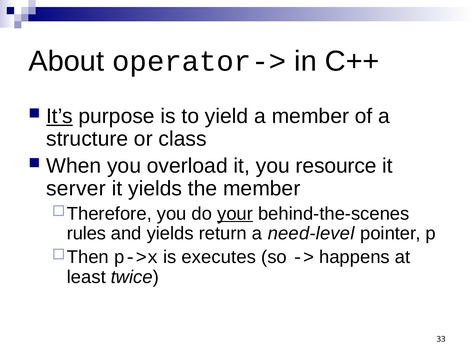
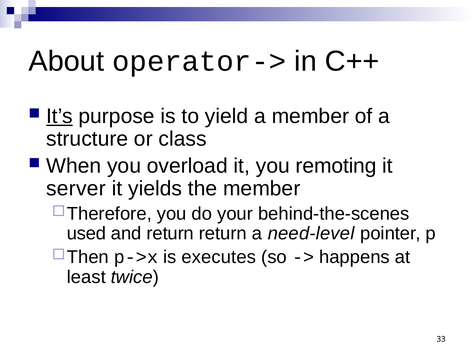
resource: resource -> remoting
your underline: present -> none
rules: rules -> used
and yields: yields -> return
